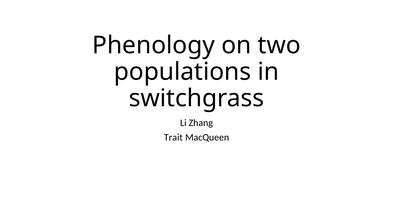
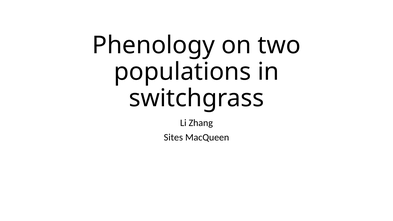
Trait: Trait -> Sites
